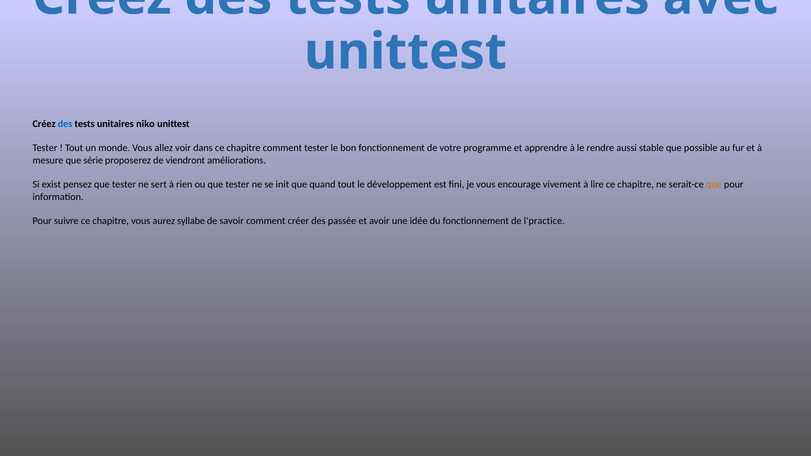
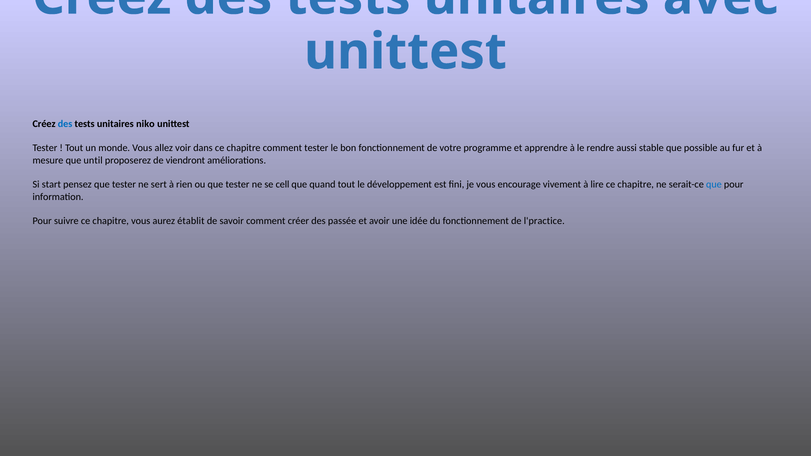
série: série -> until
exist: exist -> start
init: init -> cell
que at (714, 185) colour: orange -> blue
syllabe: syllabe -> établit
